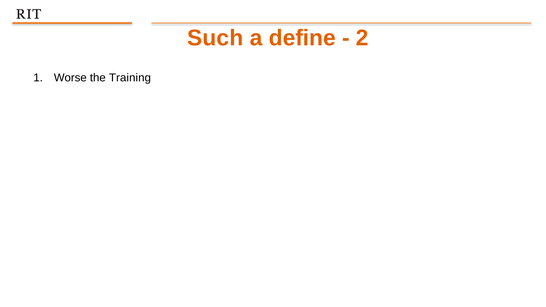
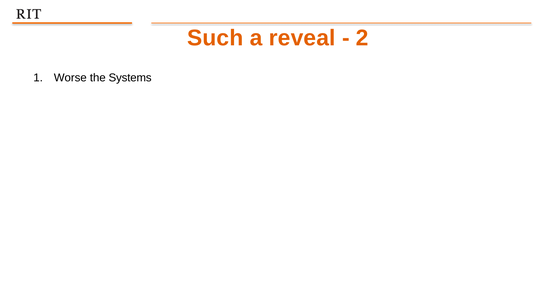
define: define -> reveal
Training: Training -> Systems
